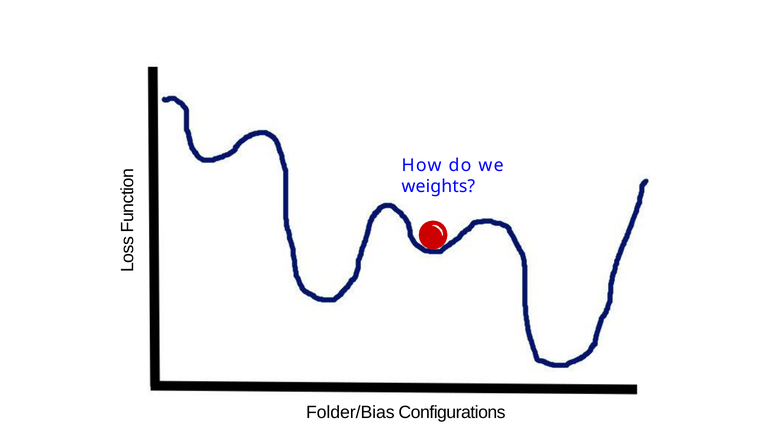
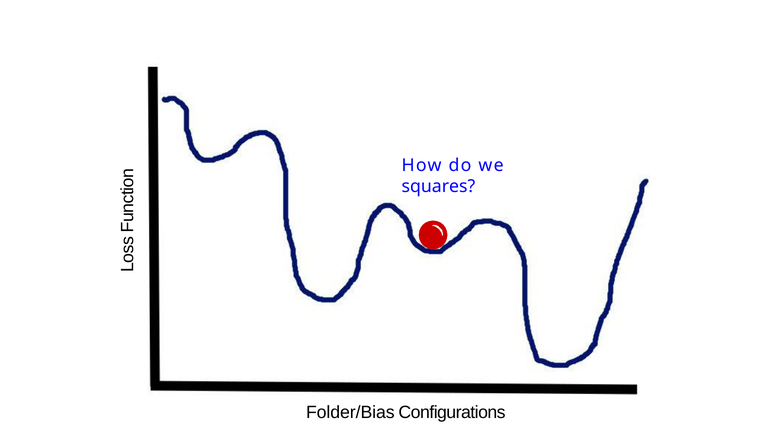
weights: weights -> squares
